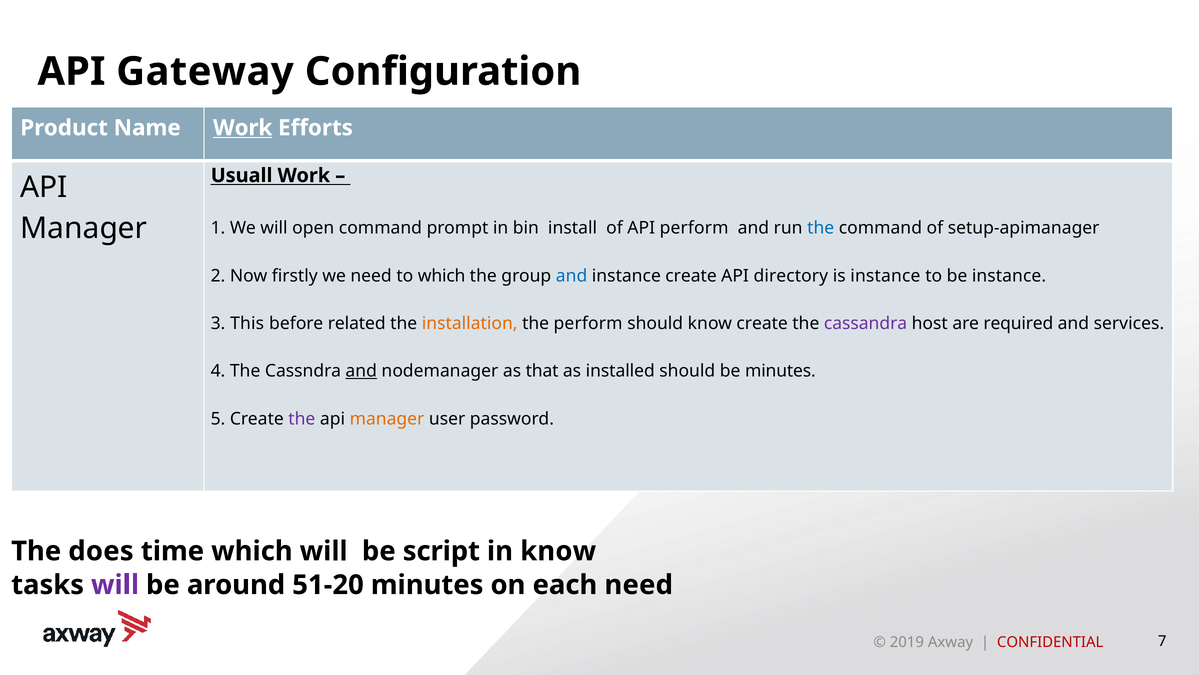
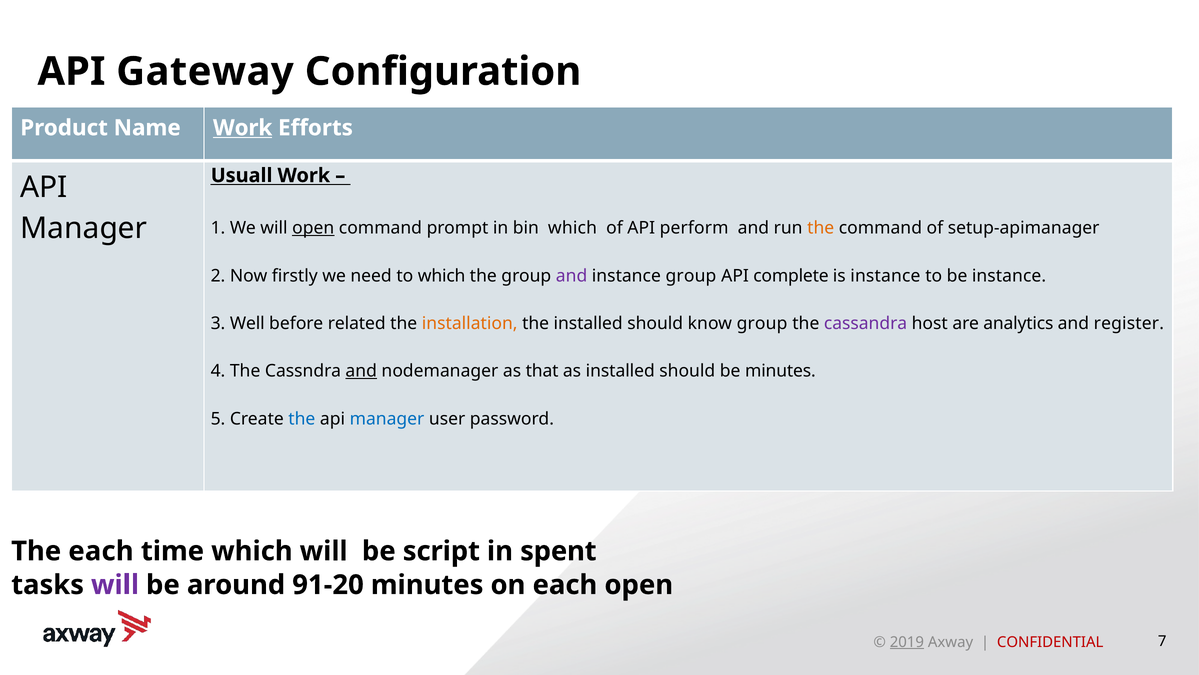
open at (313, 228) underline: none -> present
bin install: install -> which
the at (821, 228) colour: blue -> orange
and at (572, 276) colour: blue -> purple
instance create: create -> group
directory: directory -> complete
This: This -> Well
the perform: perform -> installed
know create: create -> group
required: required -> analytics
services: services -> register
the at (302, 419) colour: purple -> blue
manager at (387, 419) colour: orange -> blue
The does: does -> each
in know: know -> spent
51-20: 51-20 -> 91-20
each need: need -> open
2019 underline: none -> present
